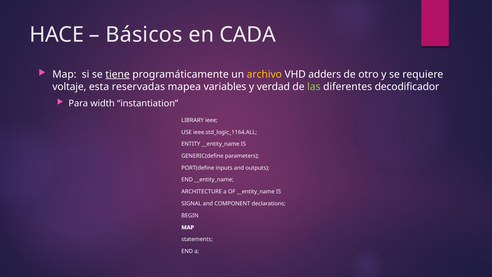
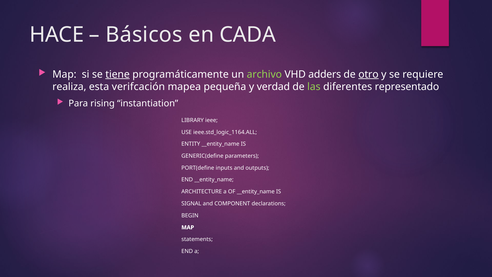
archivo colour: yellow -> light green
otro underline: none -> present
voltaje: voltaje -> realiza
reservadas: reservadas -> verifcación
variables: variables -> pequeña
decodificador: decodificador -> representado
width: width -> rising
